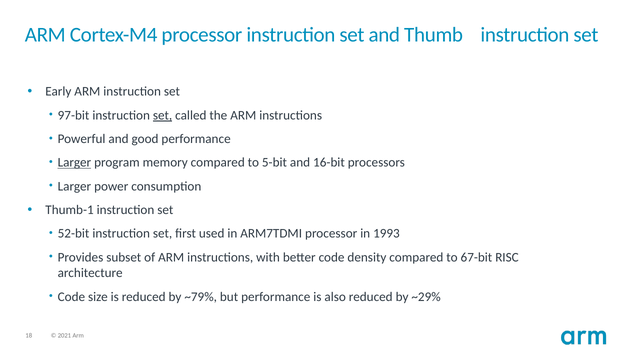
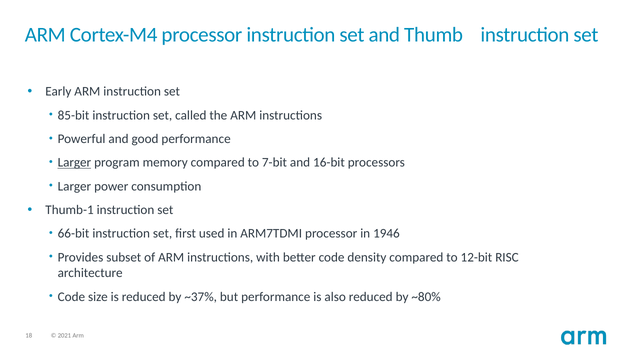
97-bit: 97-bit -> 85-bit
set at (163, 115) underline: present -> none
5-bit: 5-bit -> 7-bit
52-bit: 52-bit -> 66-bit
1993: 1993 -> 1946
67-bit: 67-bit -> 12-bit
~79%: ~79% -> ~37%
~29%: ~29% -> ~80%
